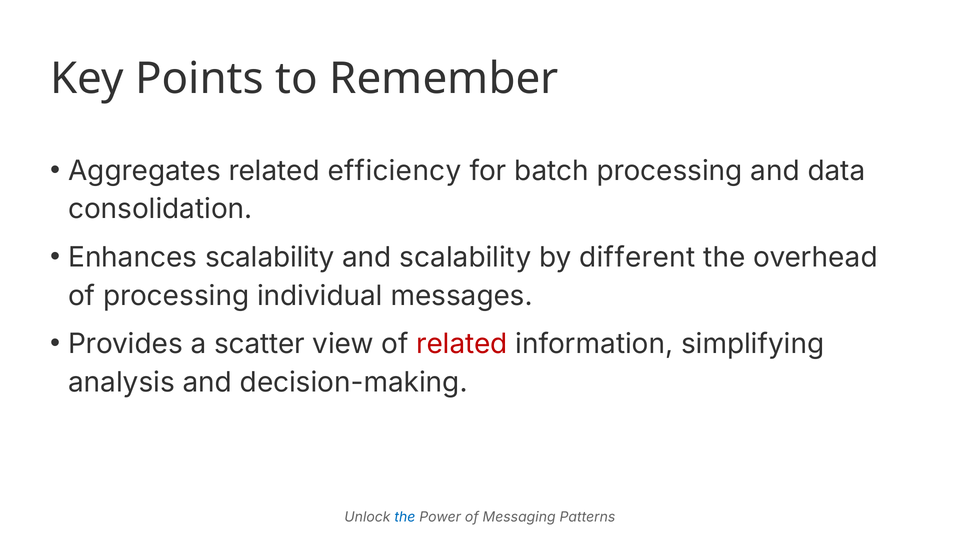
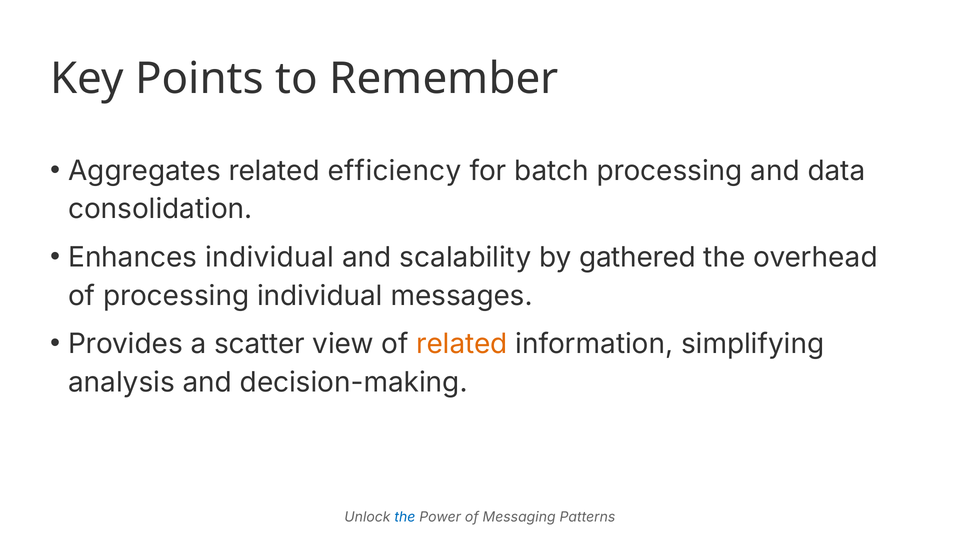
Enhances scalability: scalability -> individual
different: different -> gathered
related at (462, 344) colour: red -> orange
